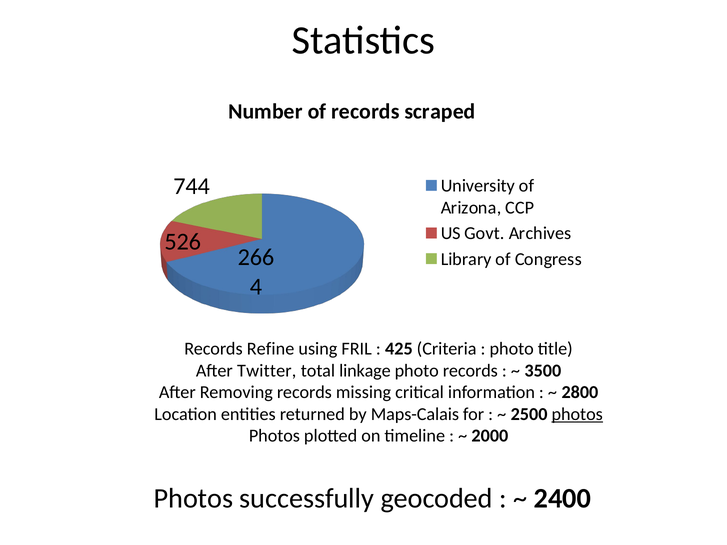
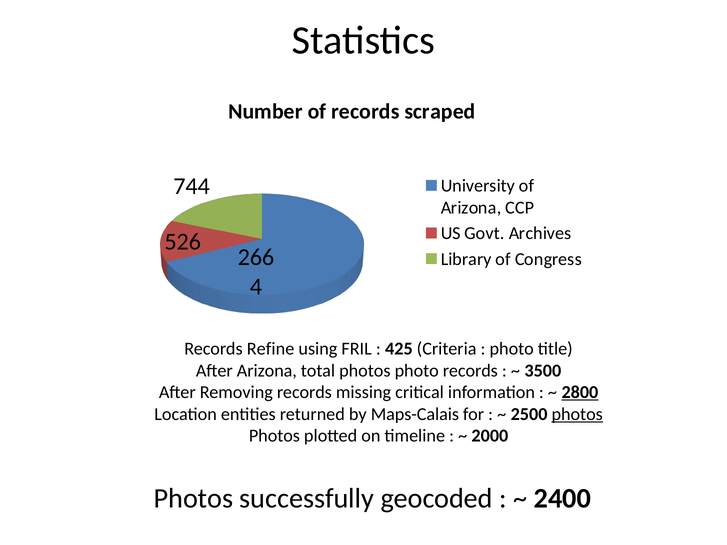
After Twitter: Twitter -> Arizona
total linkage: linkage -> photos
2800 underline: none -> present
